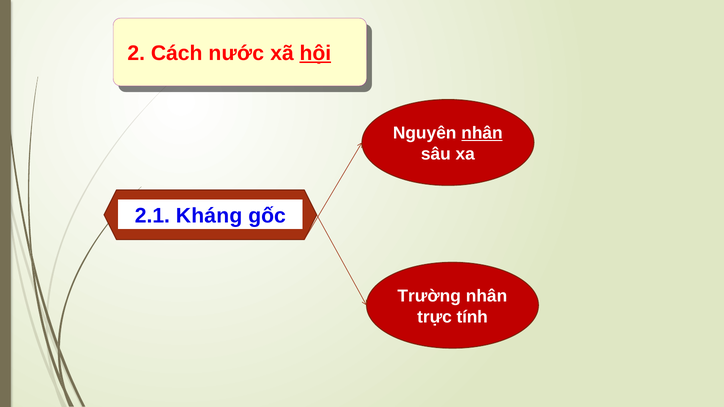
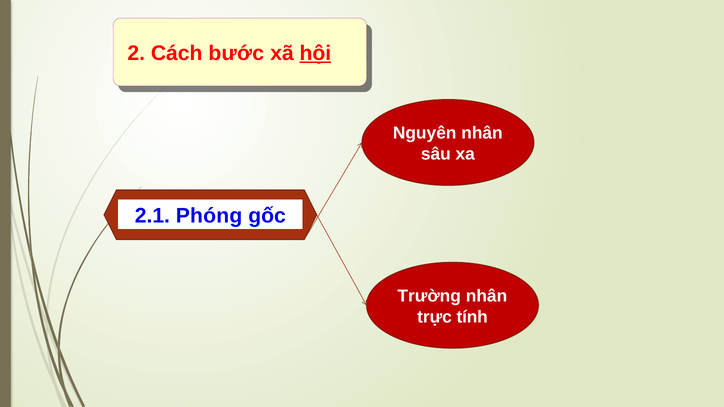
nước: nước -> bước
nhân at (482, 133) underline: present -> none
Kháng: Kháng -> Phóng
